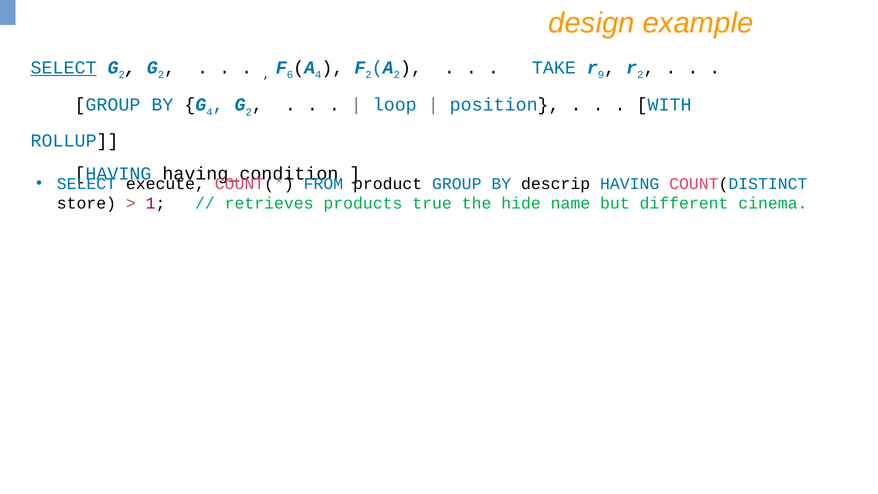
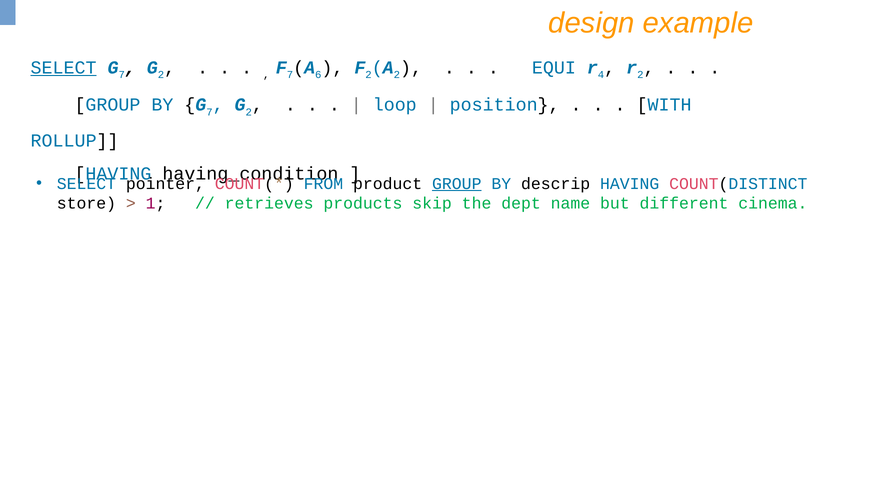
2 at (122, 75): 2 -> 7
6 at (290, 75): 6 -> 7
4 at (318, 75): 4 -> 6
TAKE: TAKE -> EQUI
9: 9 -> 4
4 at (209, 112): 4 -> 7
execute: execute -> pointer
GROUP at (457, 184) underline: none -> present
true: true -> skip
hide: hide -> dept
